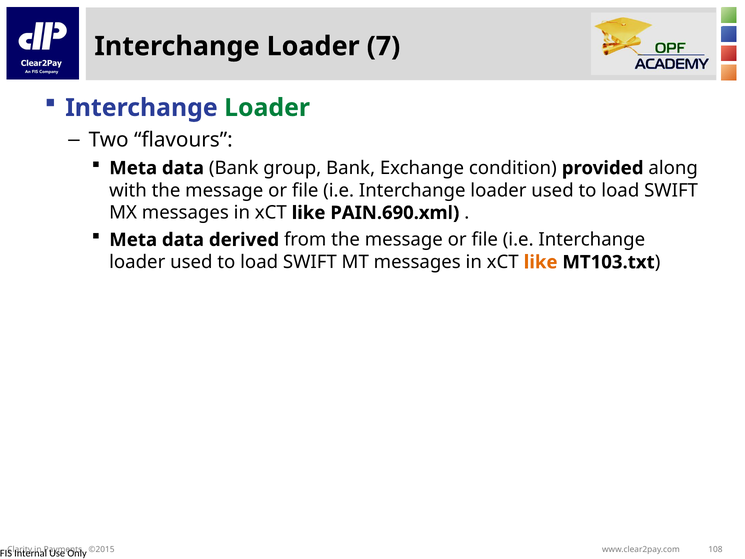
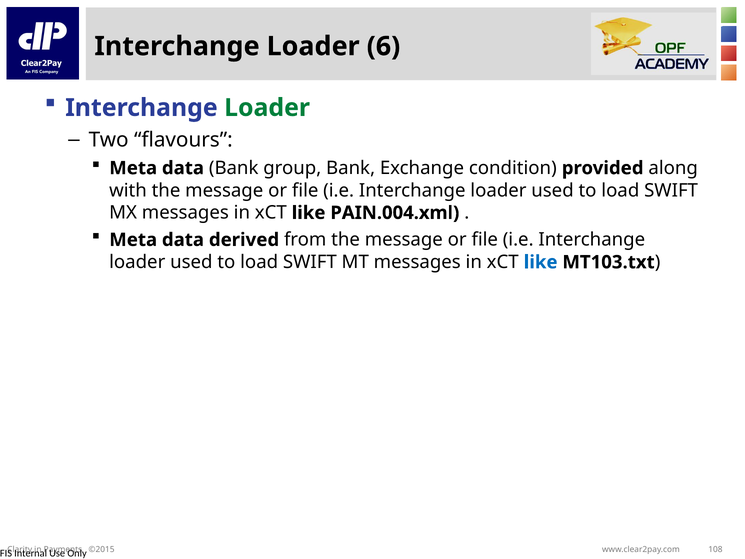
7: 7 -> 6
PAIN.690.xml: PAIN.690.xml -> PAIN.004.xml
like at (541, 262) colour: orange -> blue
